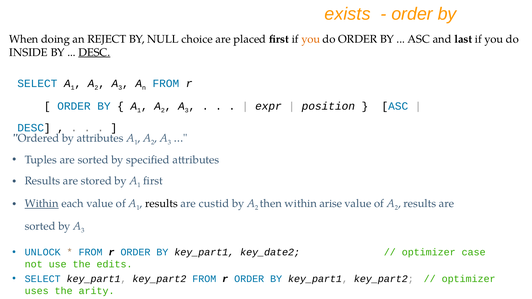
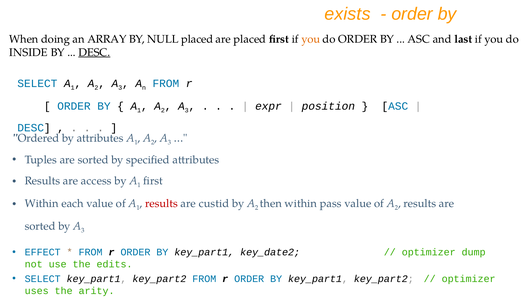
REJECT: REJECT -> ARRAY
NULL choice: choice -> placed
stored: stored -> access
Within at (42, 204) underline: present -> none
results at (162, 204) colour: black -> red
arise: arise -> pass
UNLOCK: UNLOCK -> EFFECT
case: case -> dump
